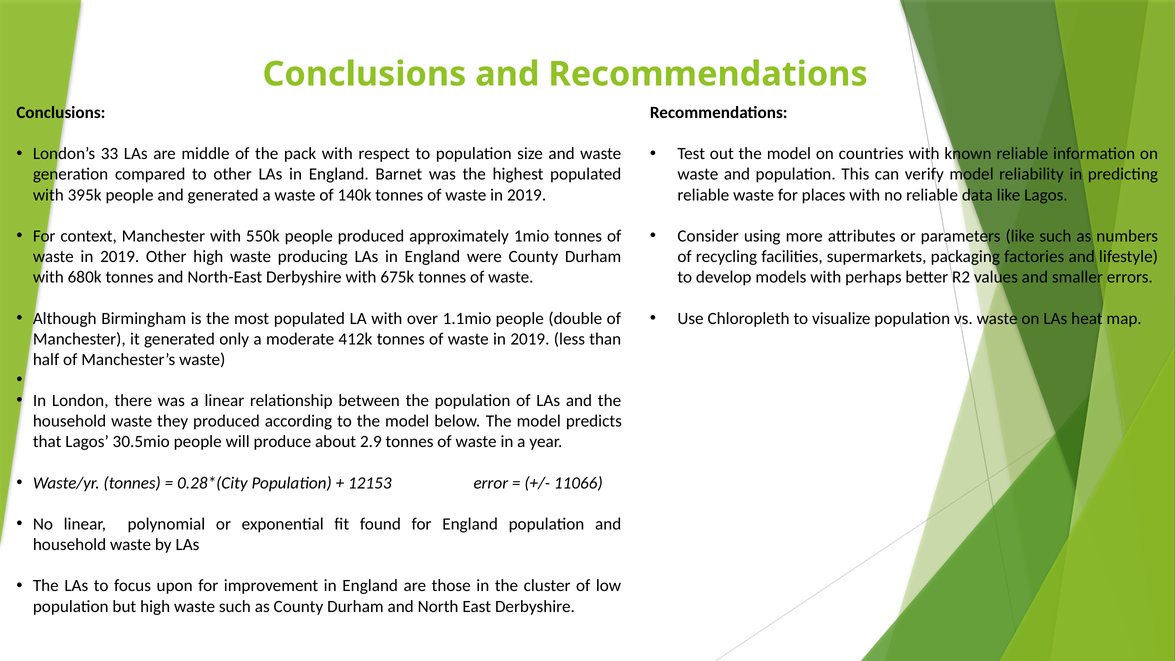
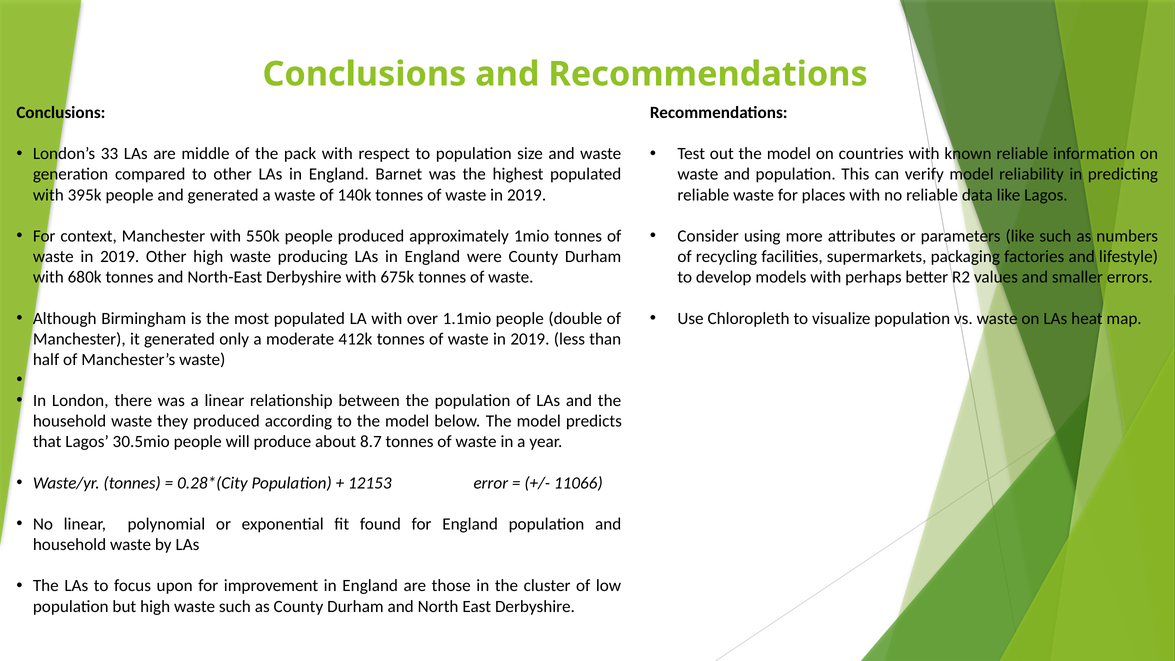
2.9: 2.9 -> 8.7
